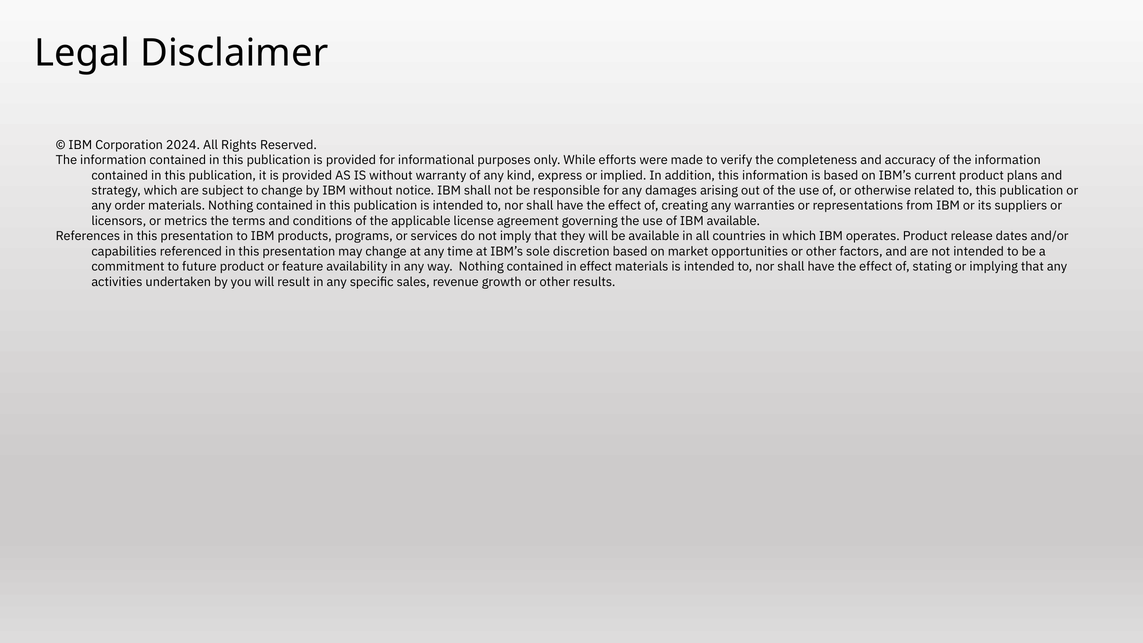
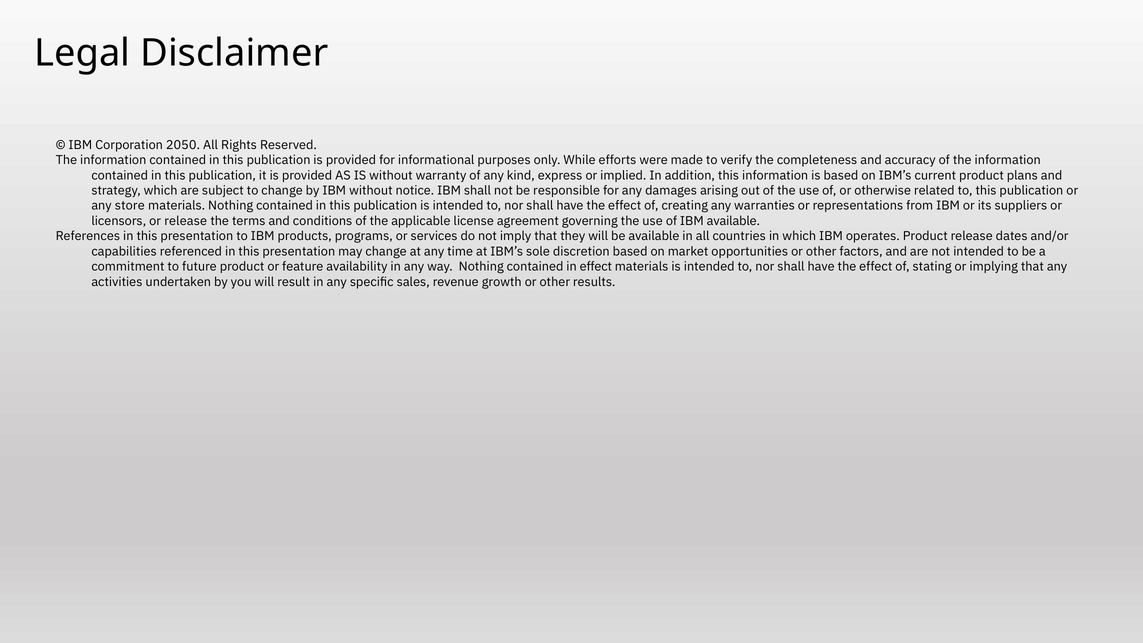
2024: 2024 -> 2050
order: order -> store
or metrics: metrics -> release
